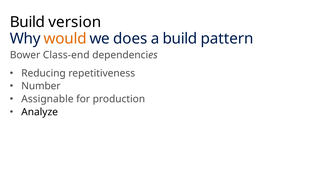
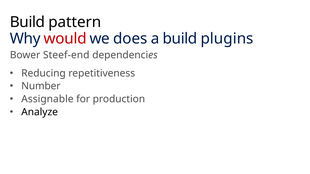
version: version -> pattern
would colour: orange -> red
pattern: pattern -> plugins
Class-end: Class-end -> Steef-end
